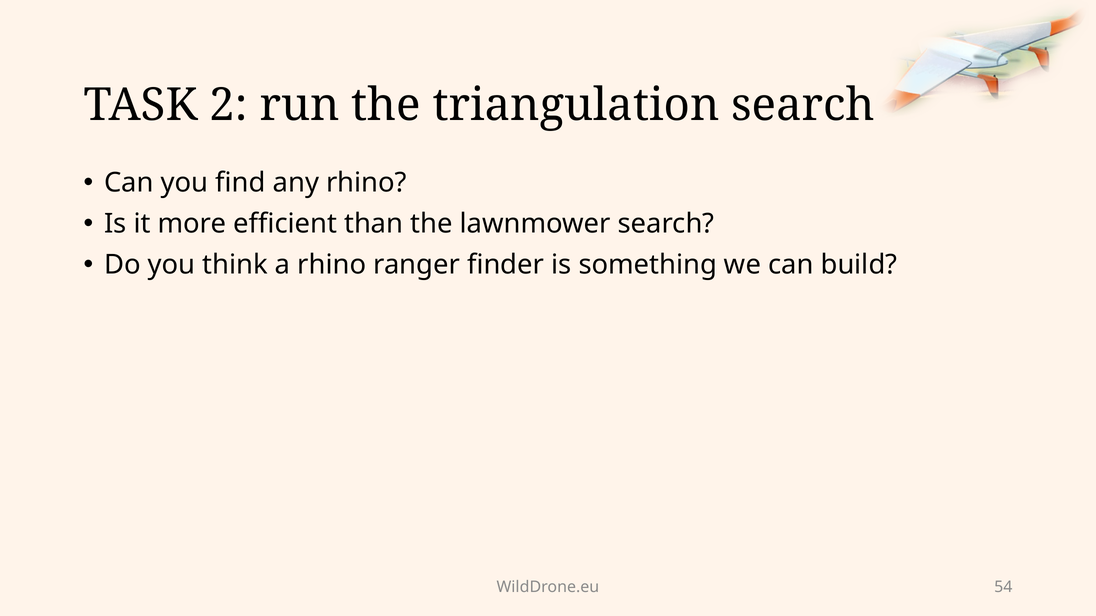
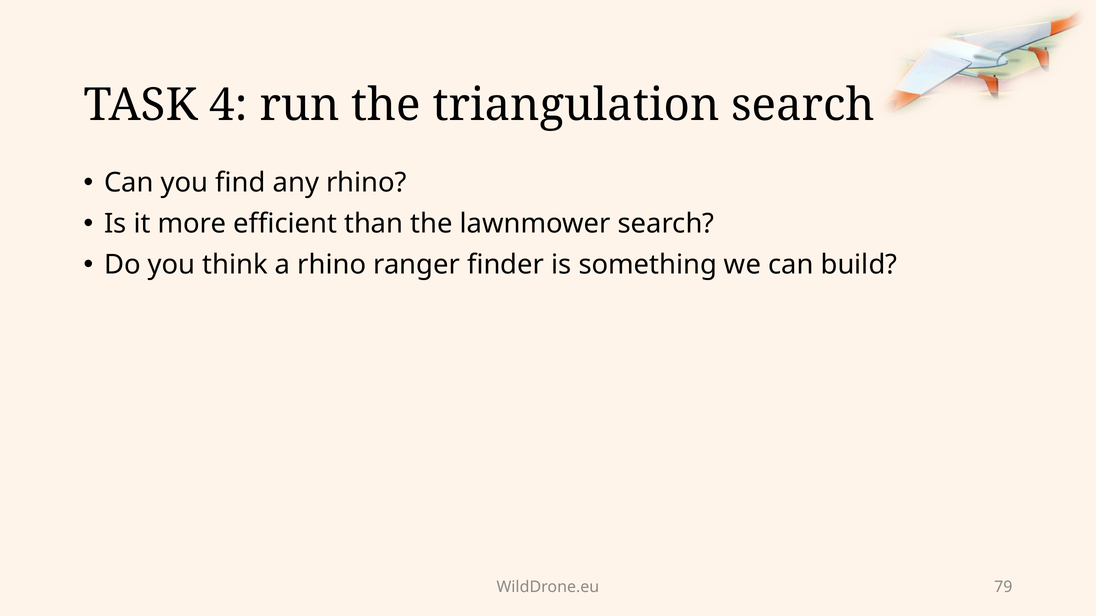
2: 2 -> 4
54: 54 -> 79
